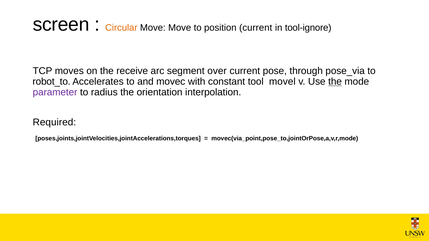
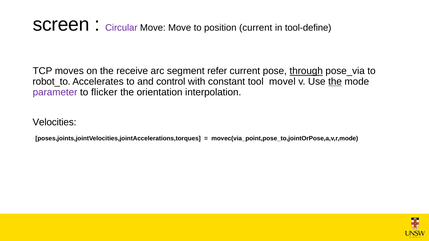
Circular colour: orange -> purple
tool-ignore: tool-ignore -> tool-define
over: over -> refer
through underline: none -> present
movec: movec -> control
radius: radius -> flicker
Required: Required -> Velocities
